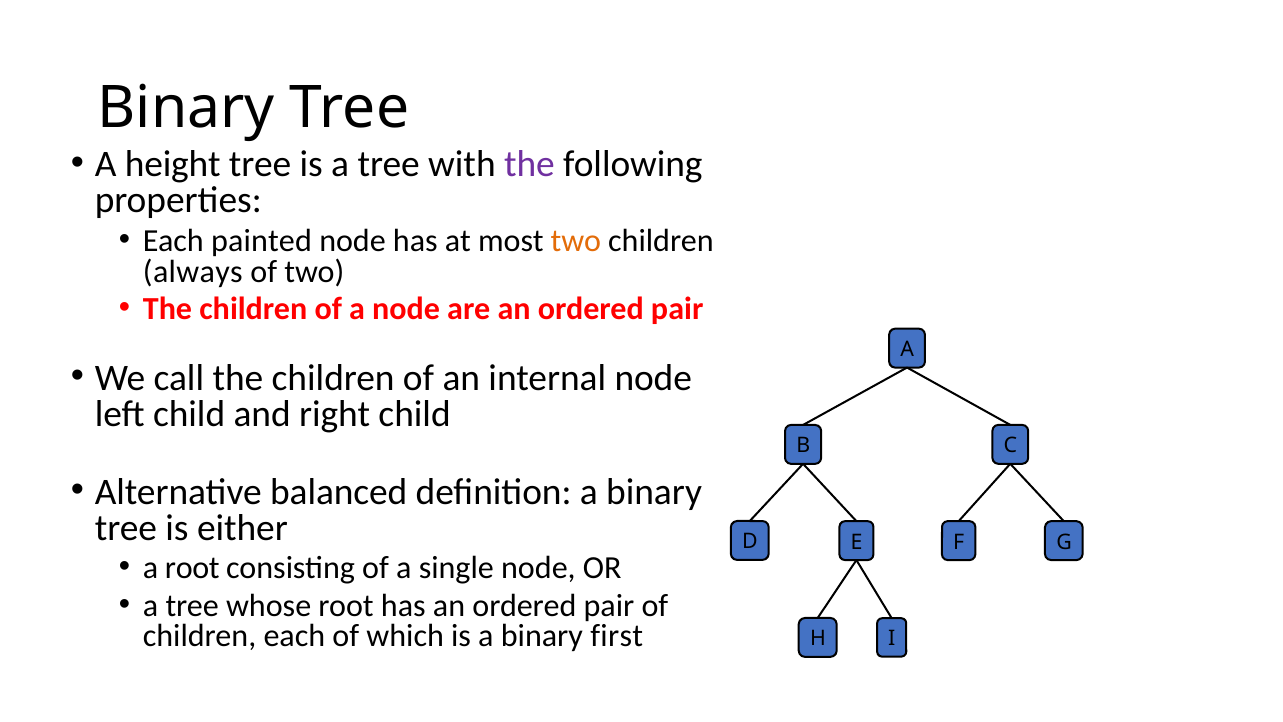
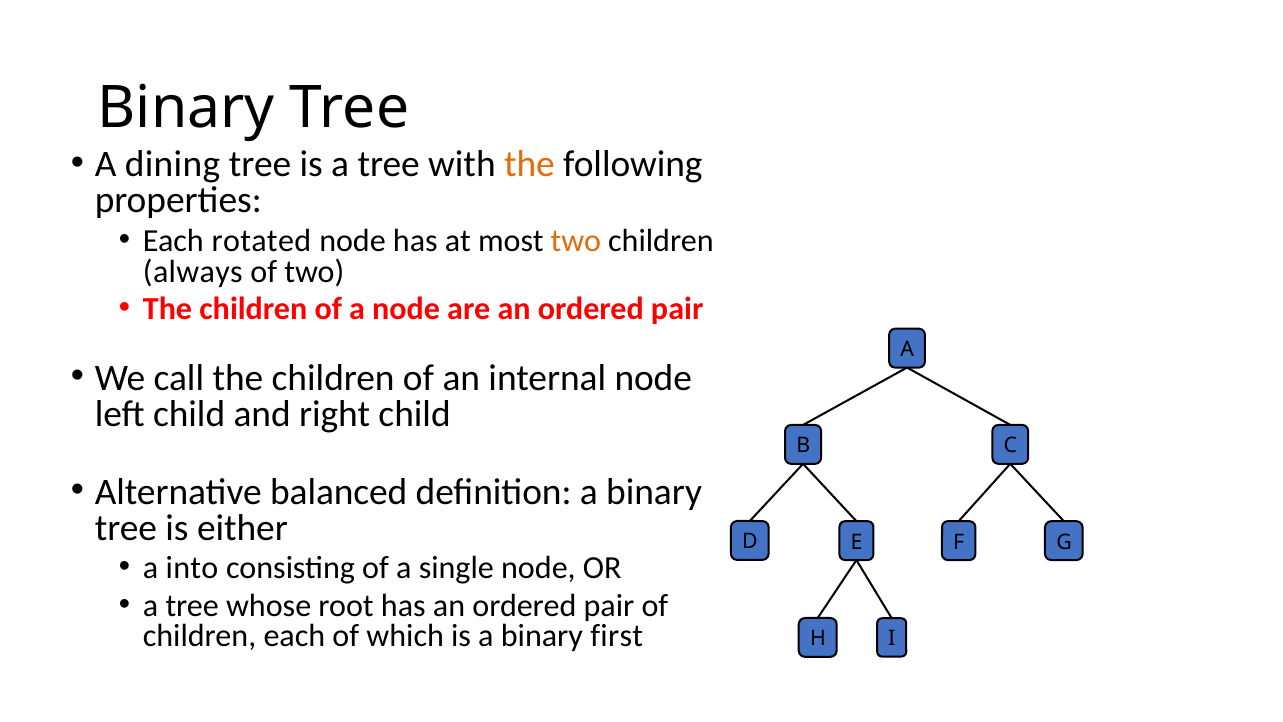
height: height -> dining
the at (529, 165) colour: purple -> orange
painted: painted -> rotated
a root: root -> into
